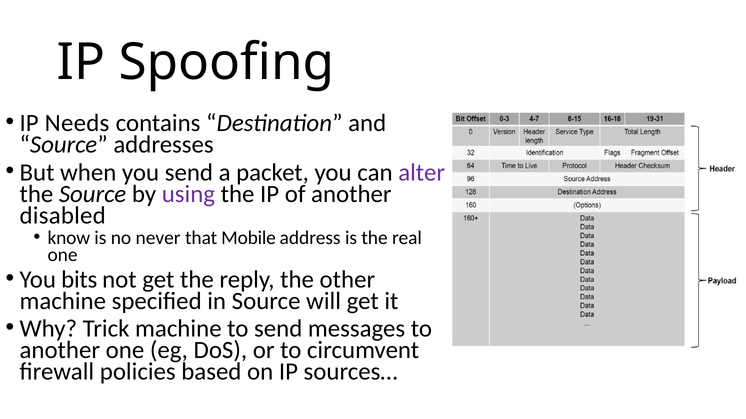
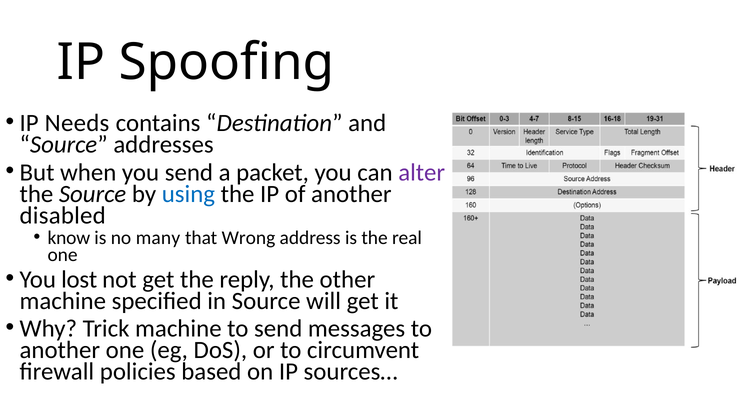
using colour: purple -> blue
never: never -> many
Mobile: Mobile -> Wrong
bits: bits -> lost
